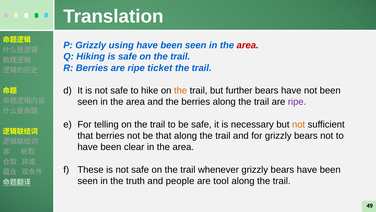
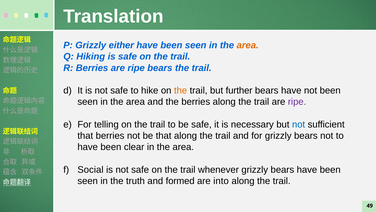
using: using -> either
area at (248, 45) colour: red -> orange
ripe ticket: ticket -> bears
not at (299, 124) colour: orange -> blue
These: These -> Social
people: people -> formed
tool: tool -> into
